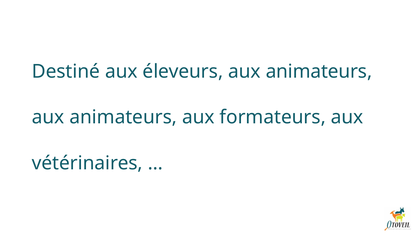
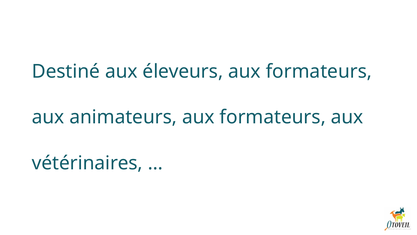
éleveurs aux animateurs: animateurs -> formateurs
